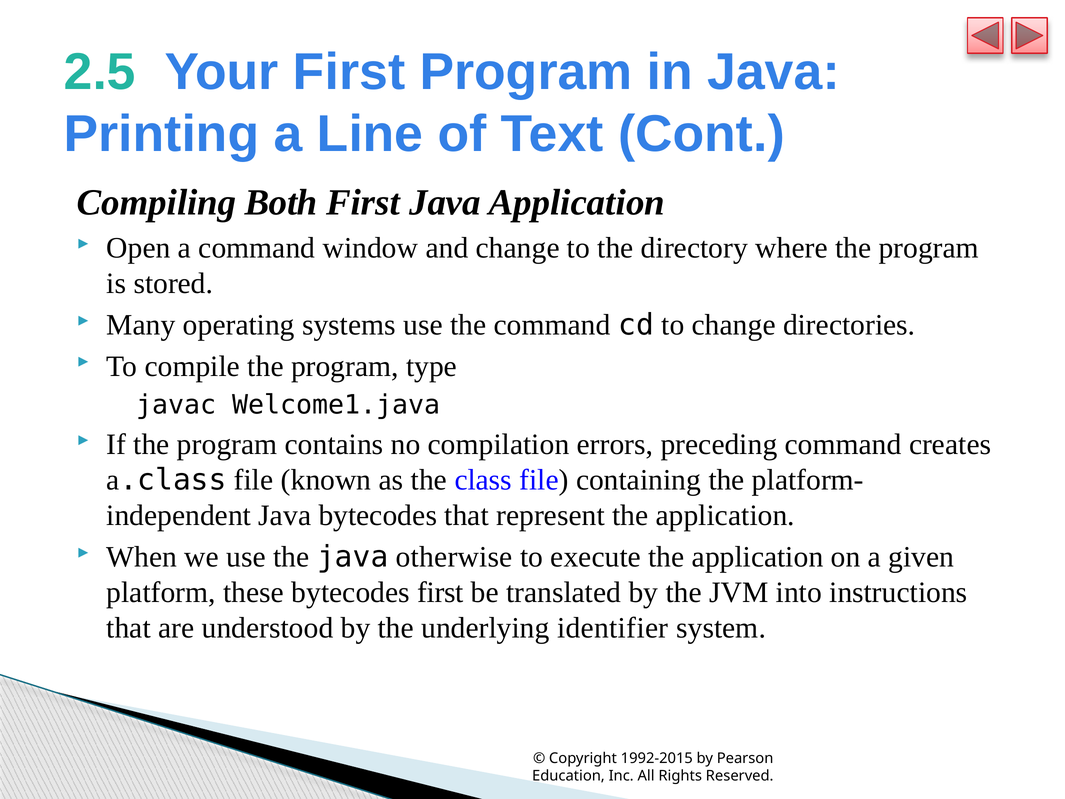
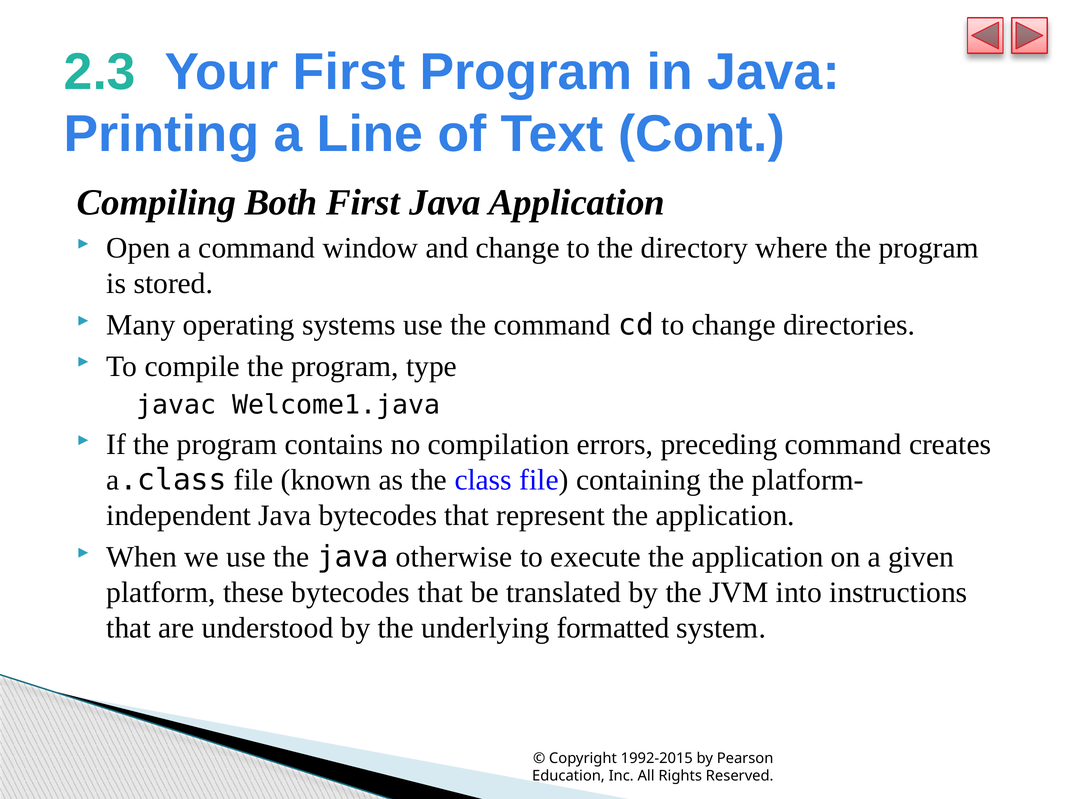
2.5: 2.5 -> 2.3
these bytecodes first: first -> that
identifier: identifier -> formatted
